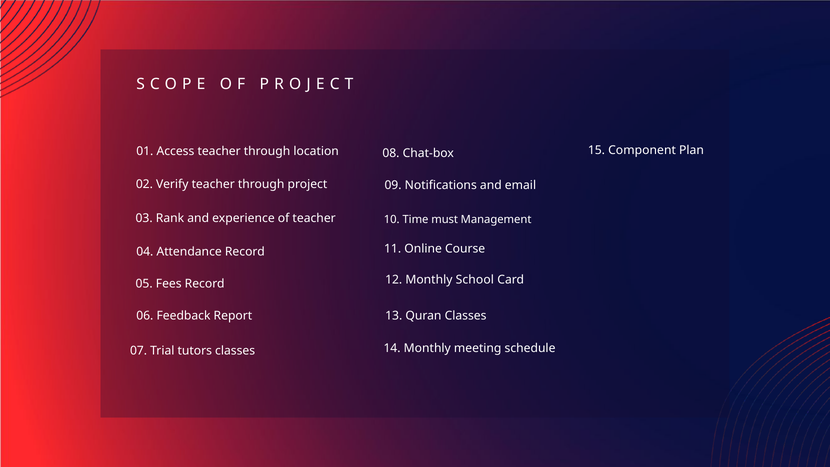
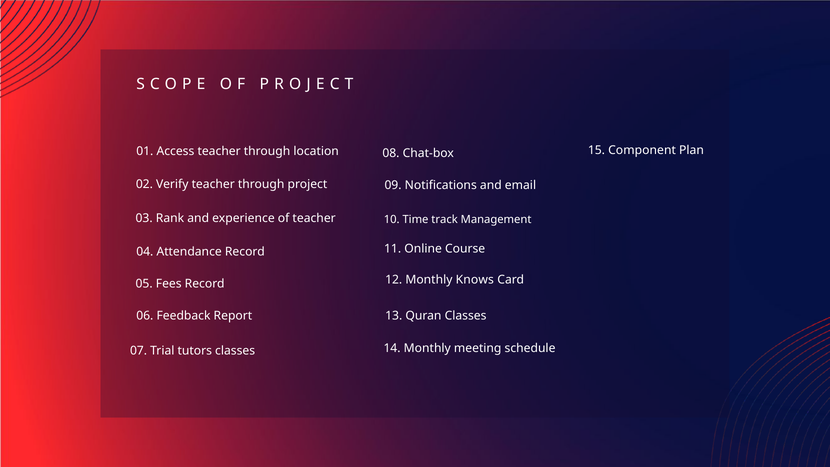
must: must -> track
School: School -> Knows
